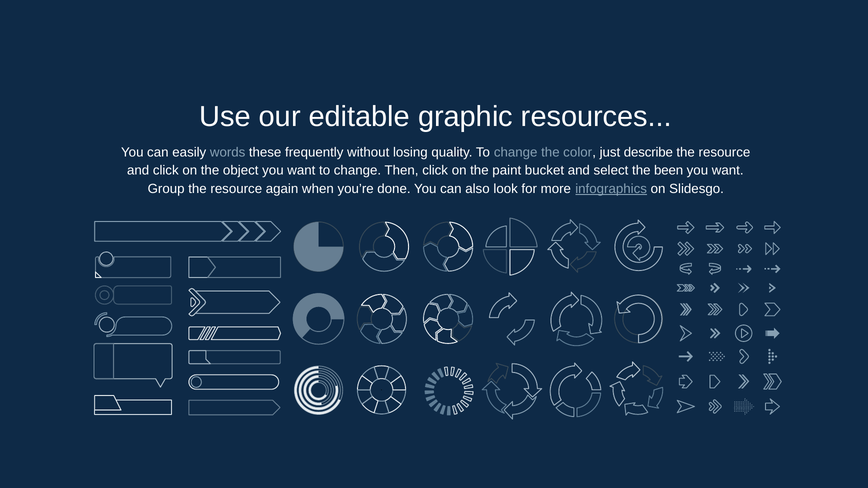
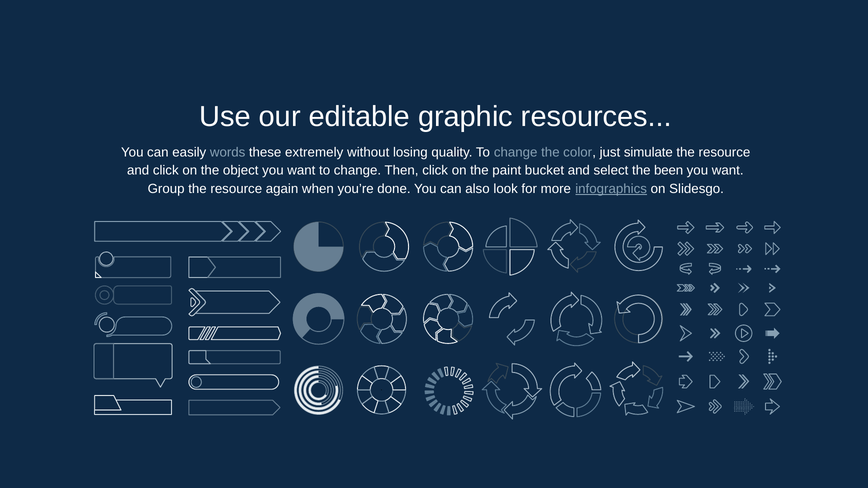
frequently: frequently -> extremely
describe: describe -> simulate
